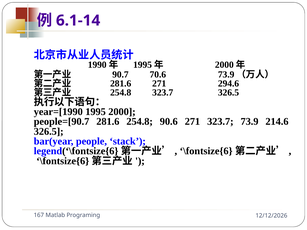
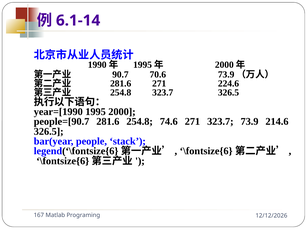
294.6: 294.6 -> 224.6
90.6: 90.6 -> 74.6
